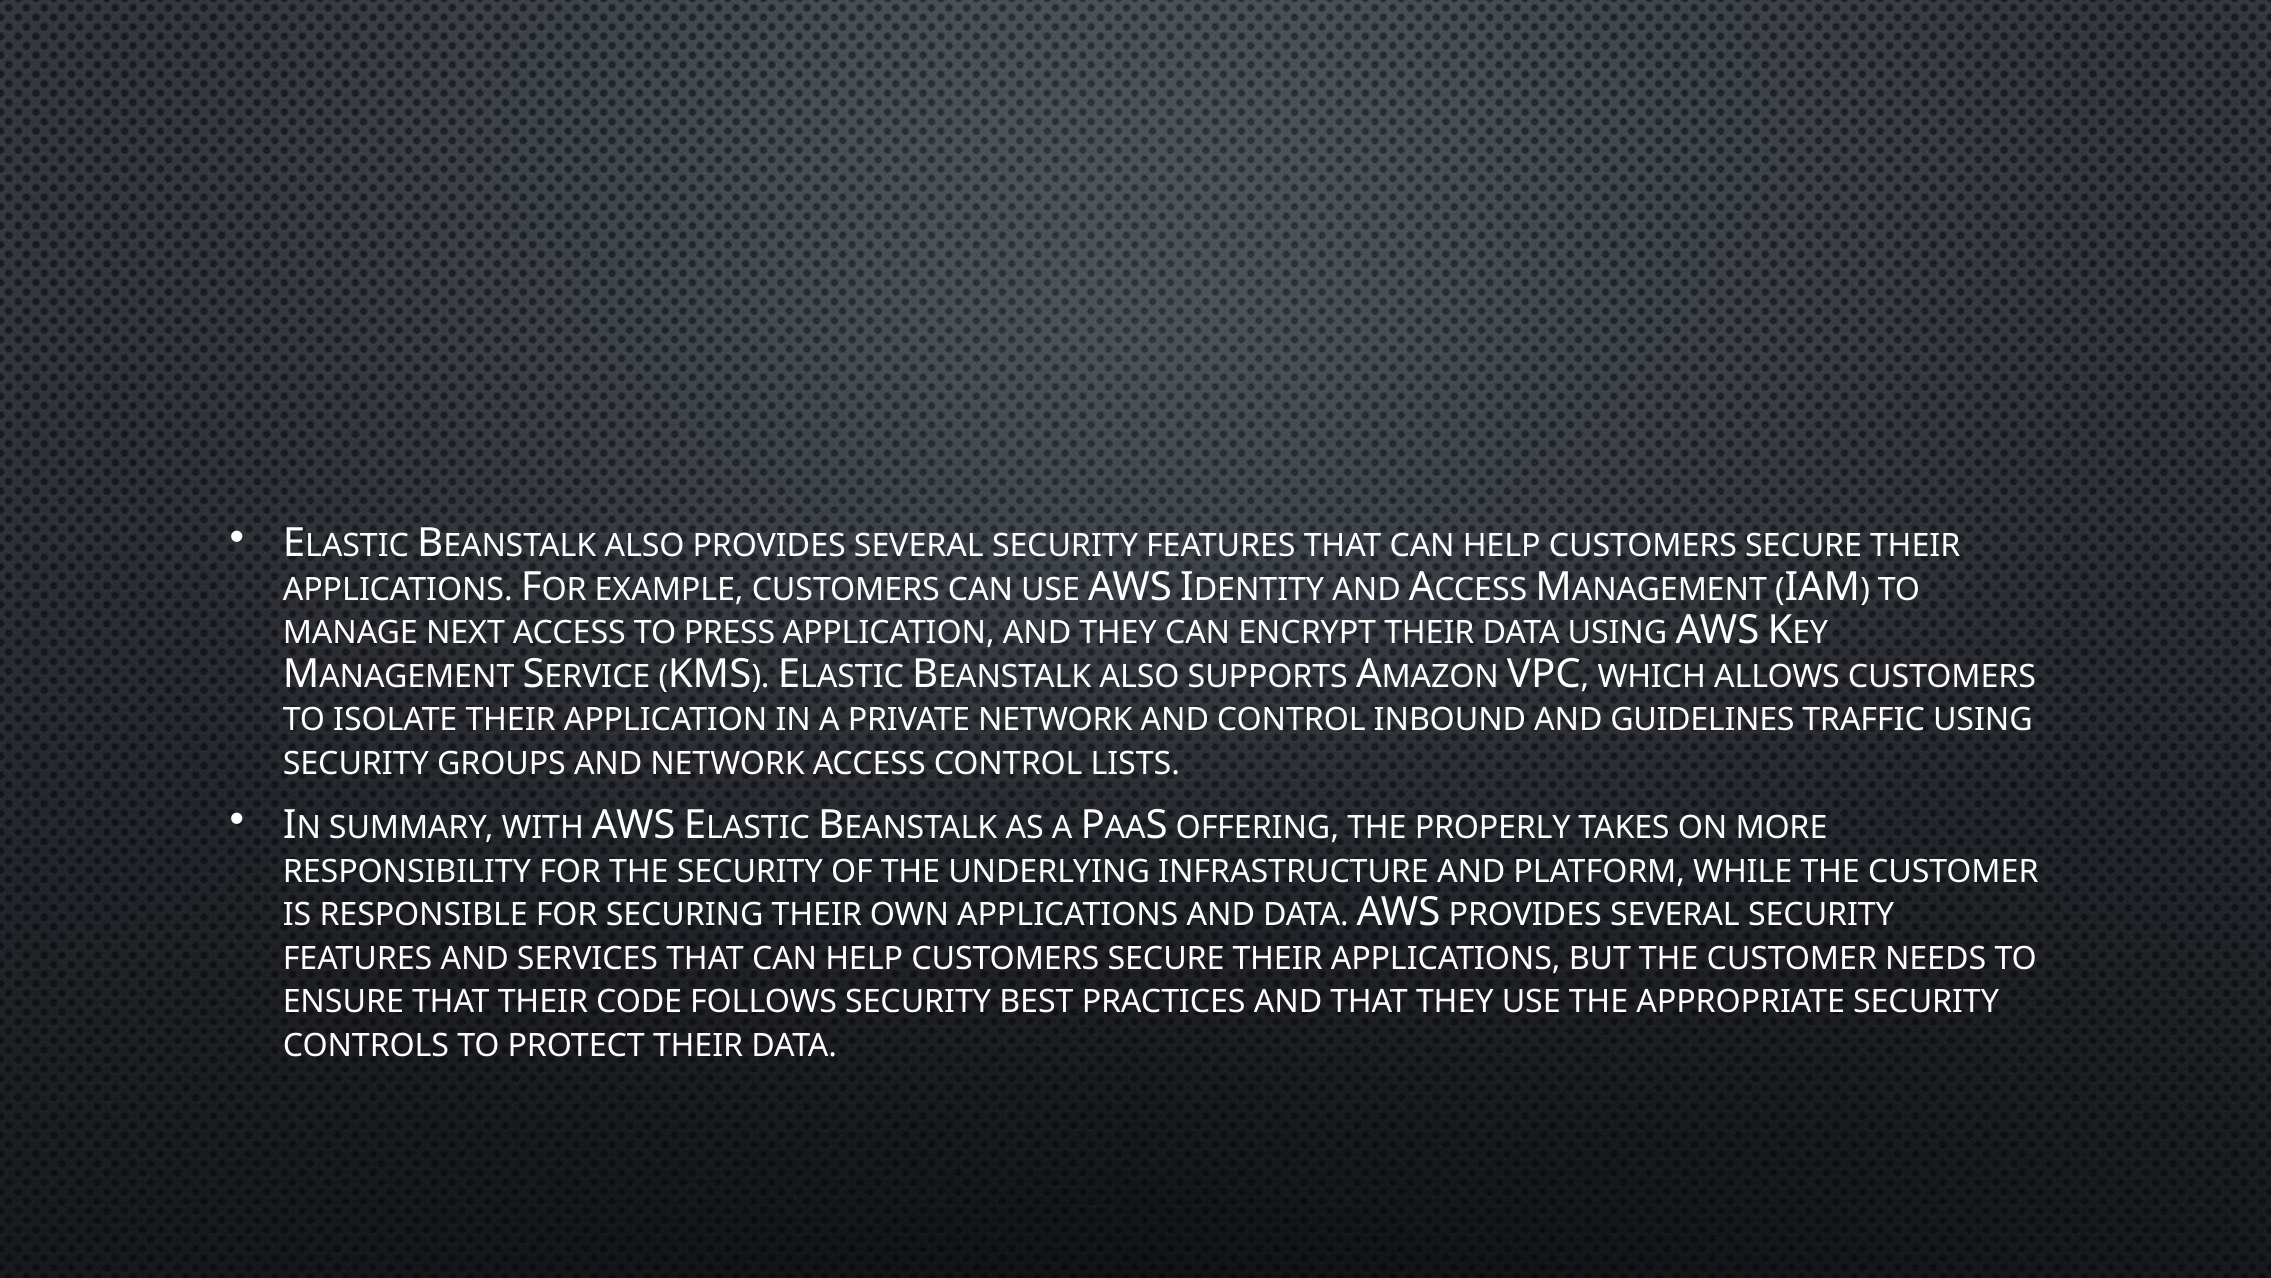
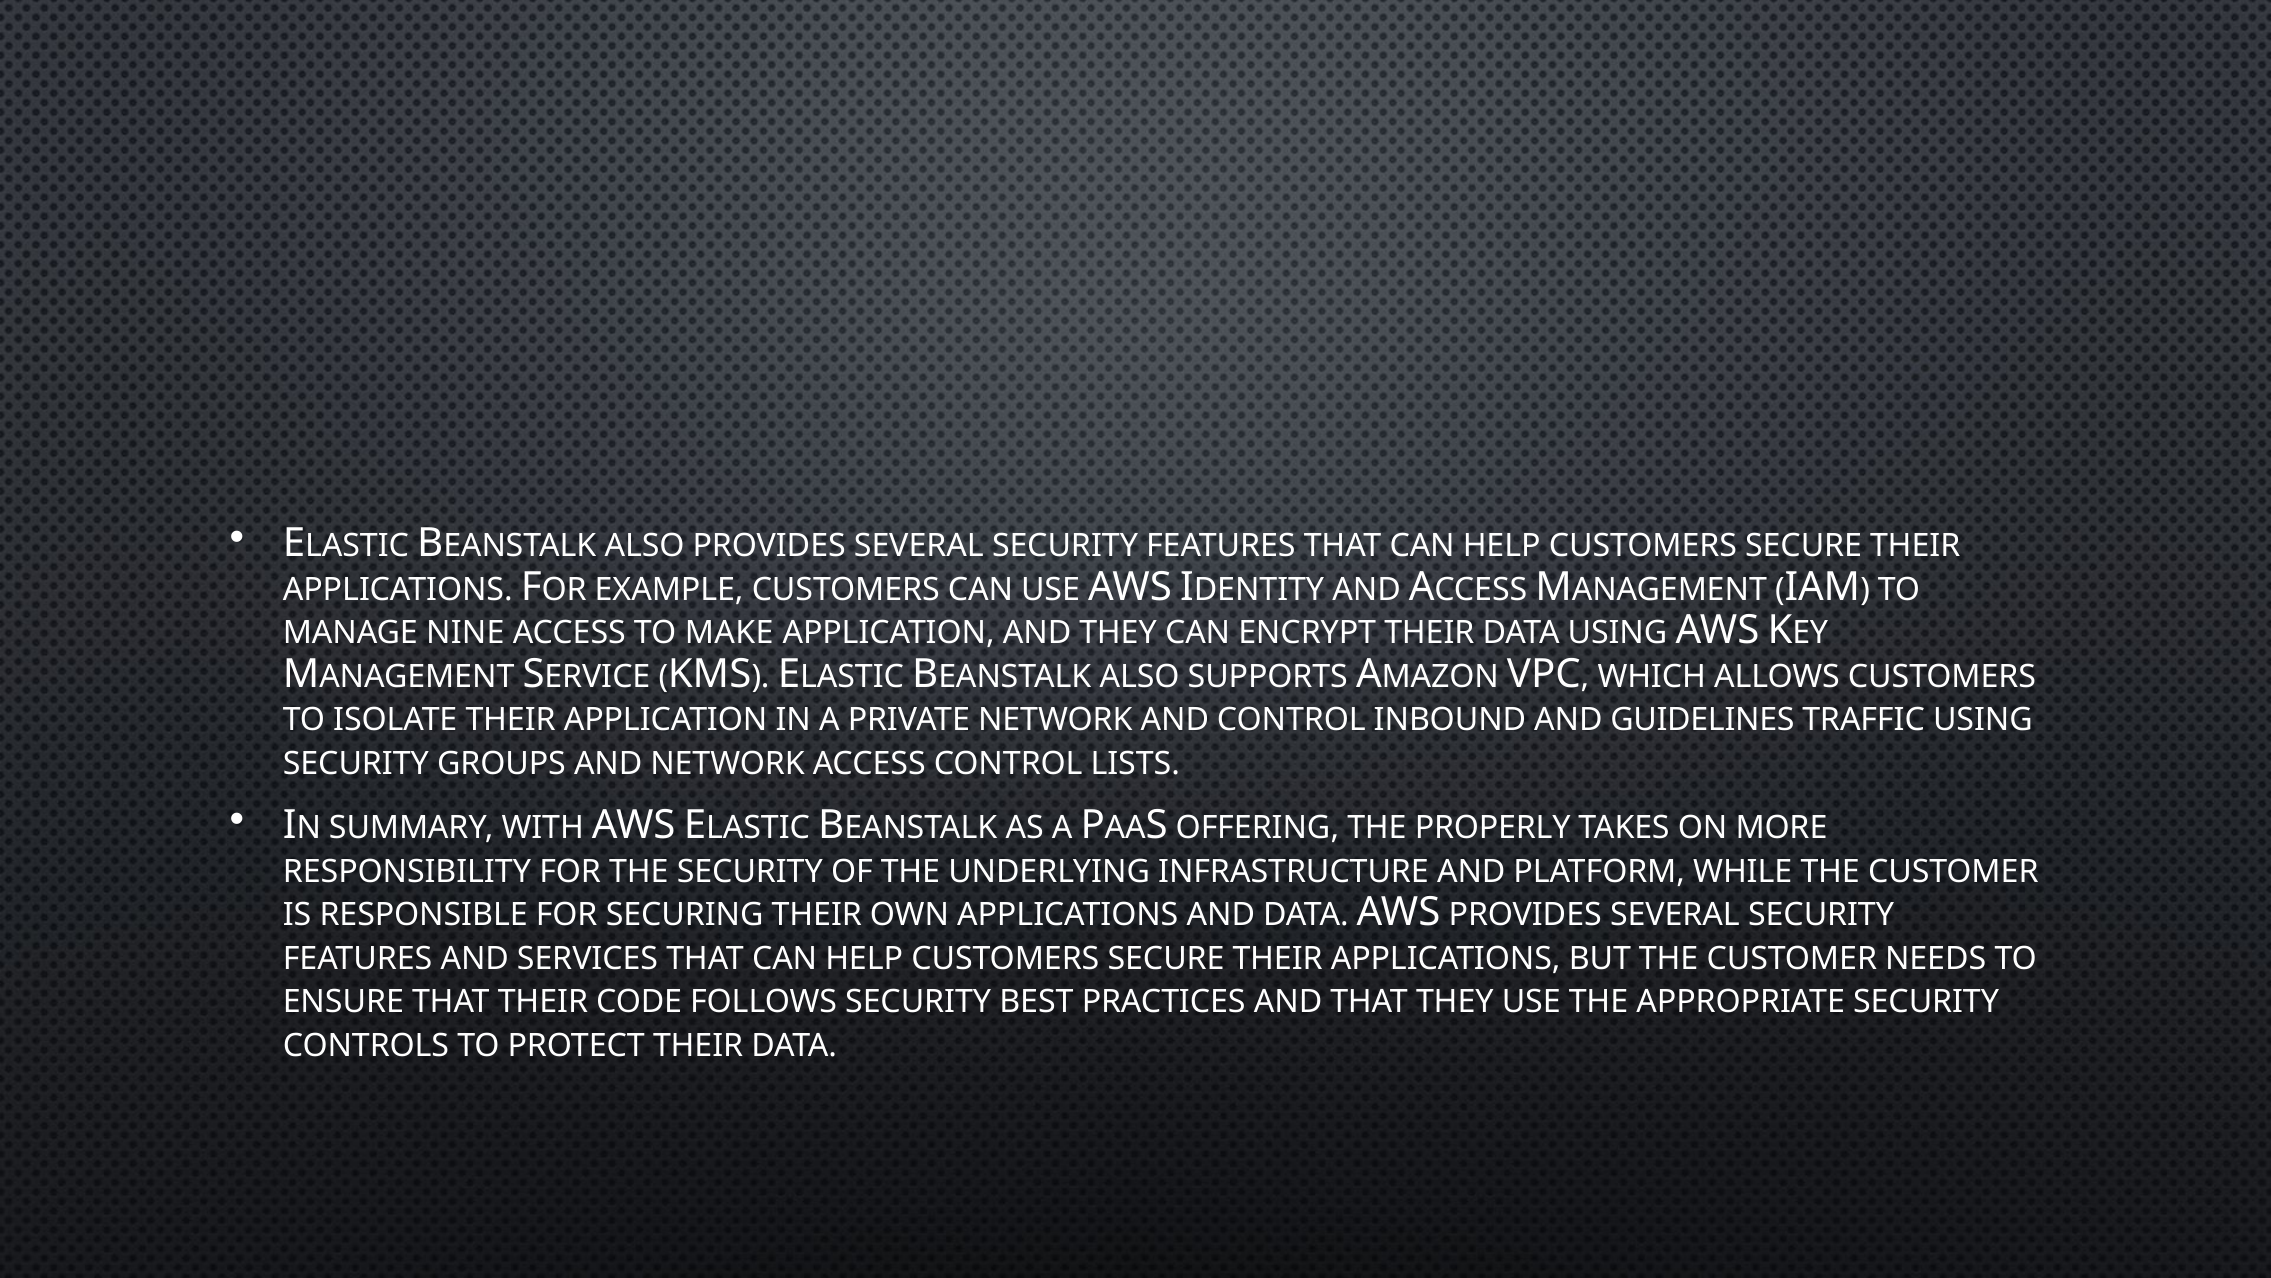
NEXT: NEXT -> NINE
PRESS: PRESS -> MAKE
